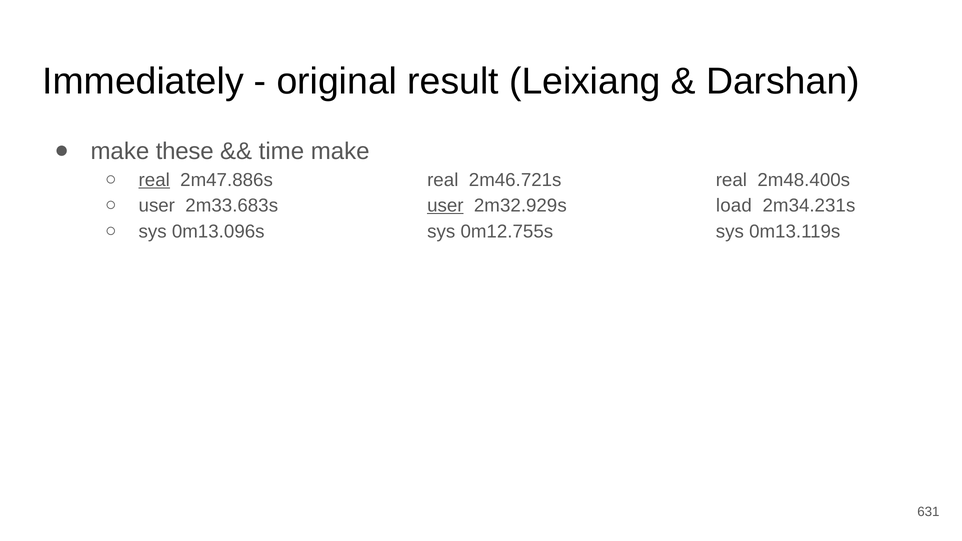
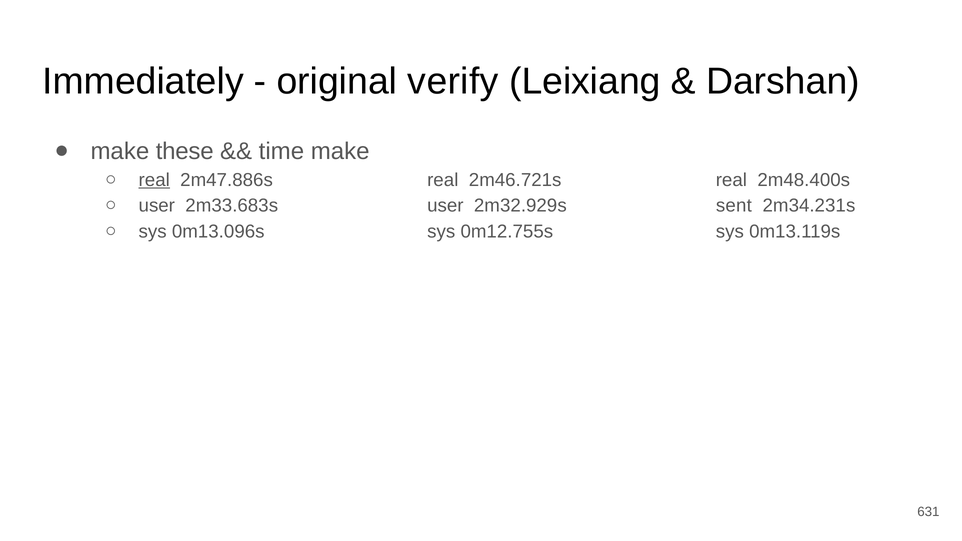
result: result -> verify
user at (445, 206) underline: present -> none
load: load -> sent
